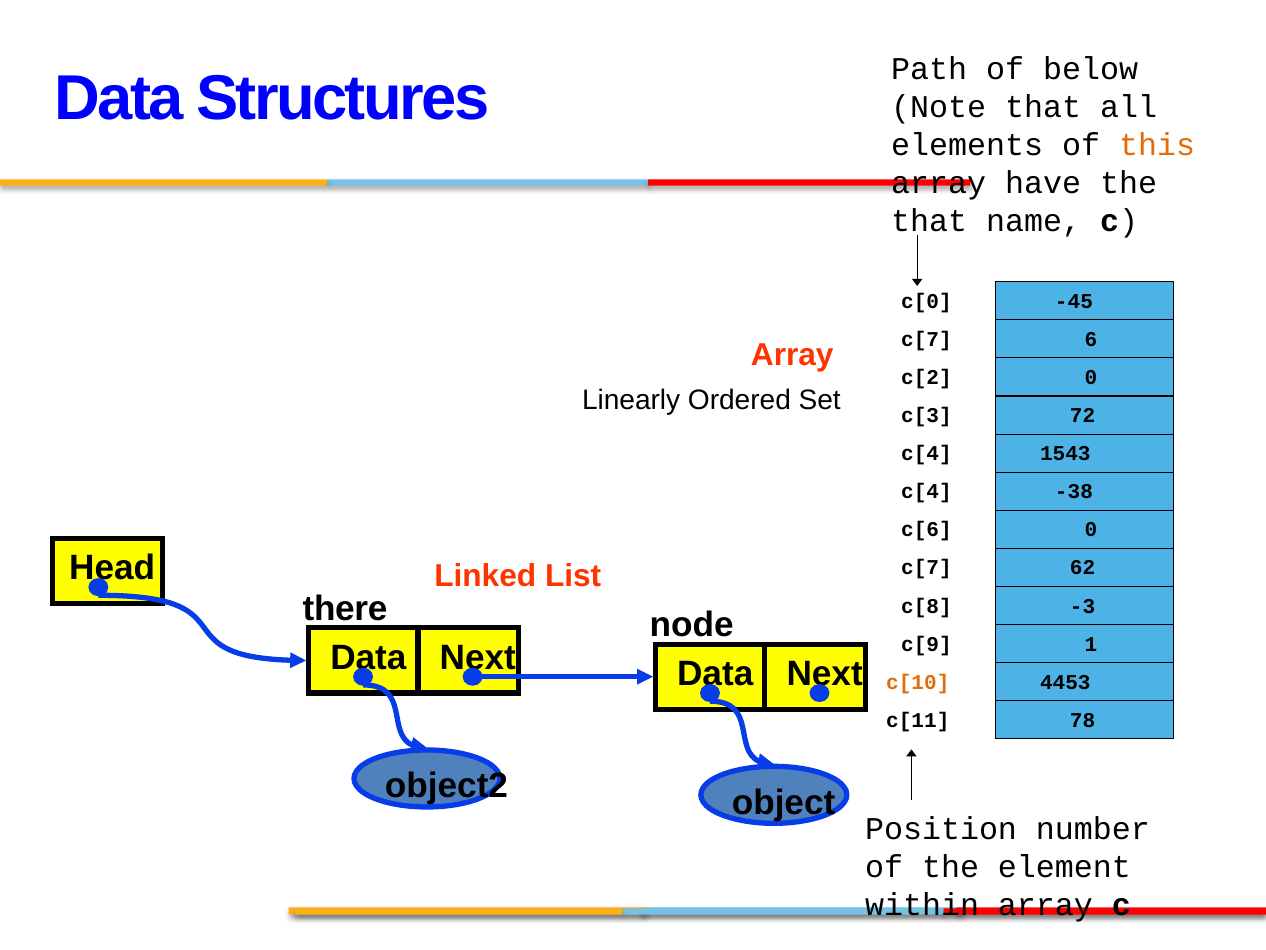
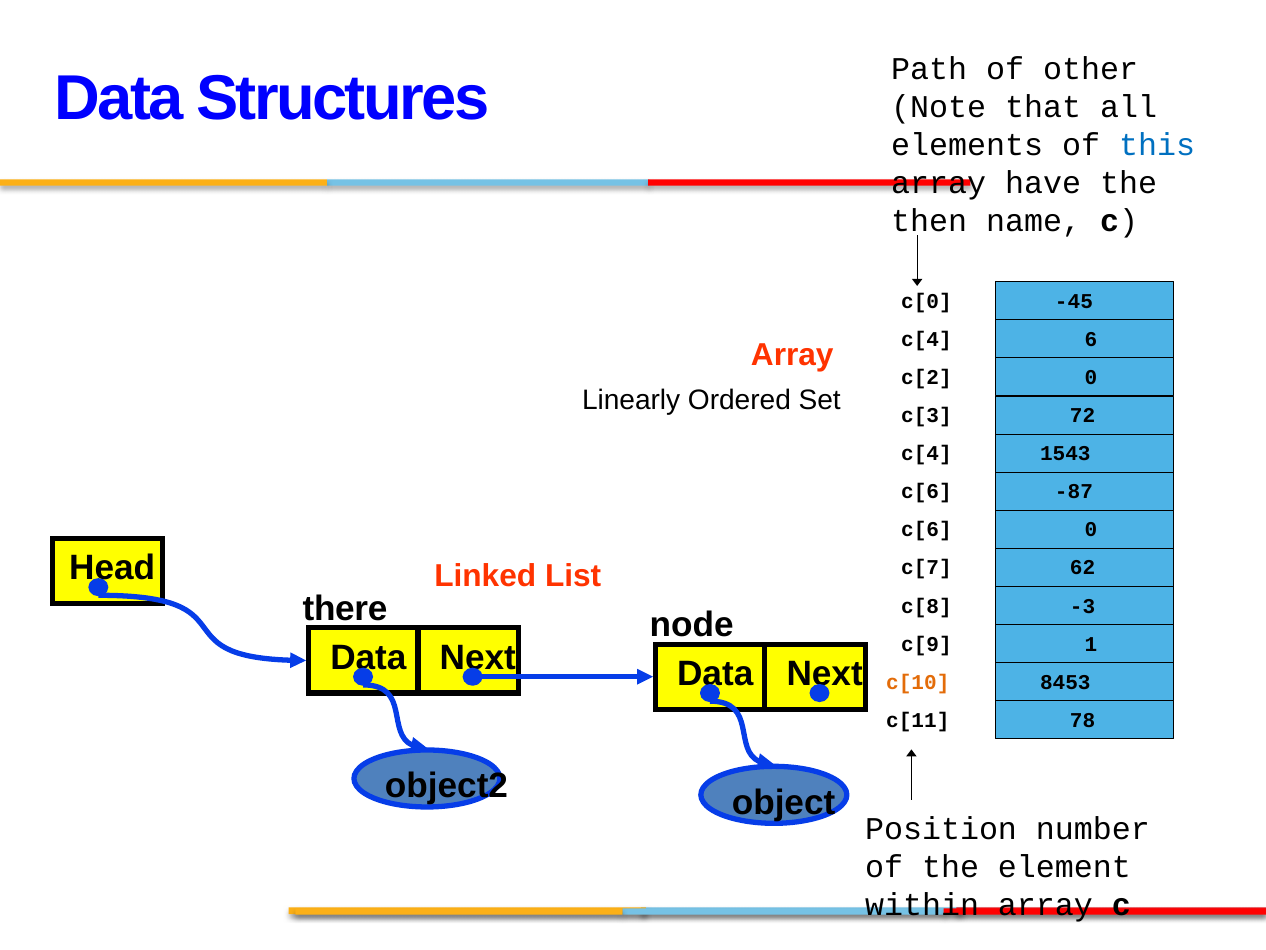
below: below -> other
this colour: orange -> blue
that at (929, 221): that -> then
c[7 at (926, 339): c[7 -> c[4
c[4 at (926, 492): c[4 -> c[6
-38: -38 -> -87
4453: 4453 -> 8453
